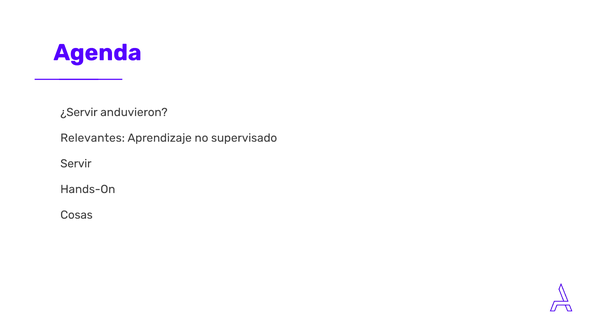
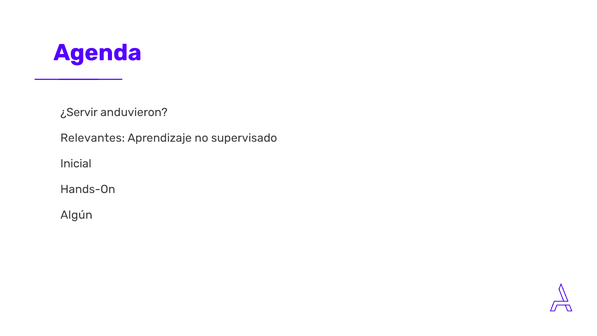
Servir: Servir -> Inicial
Cosas: Cosas -> Algún
